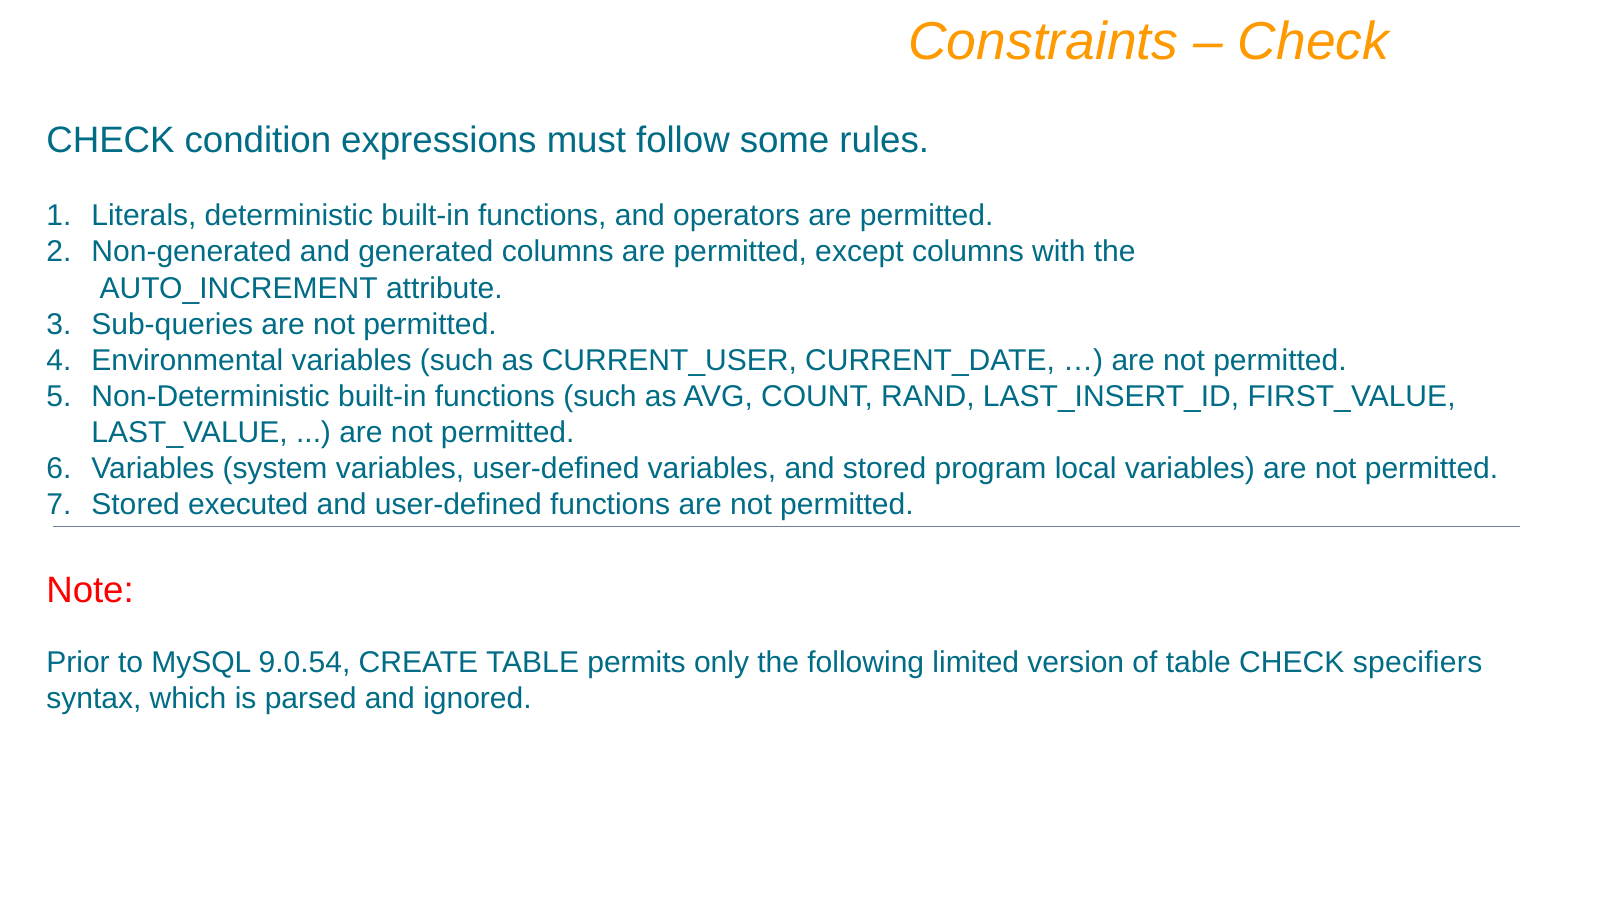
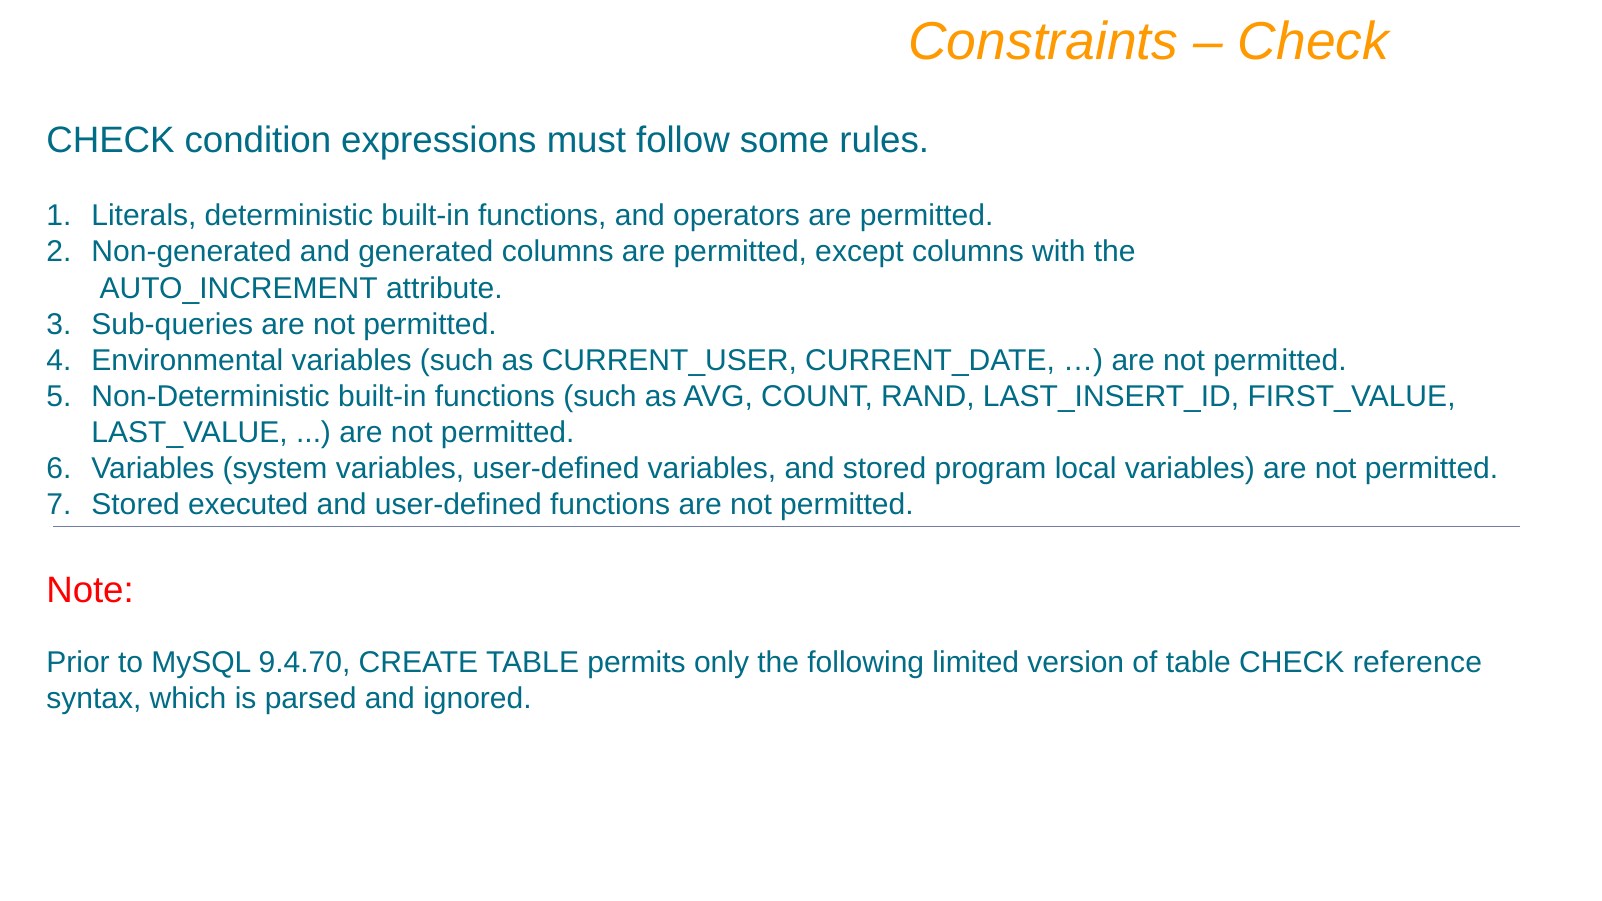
9.0.54: 9.0.54 -> 9.4.70
specifiers: specifiers -> reference
